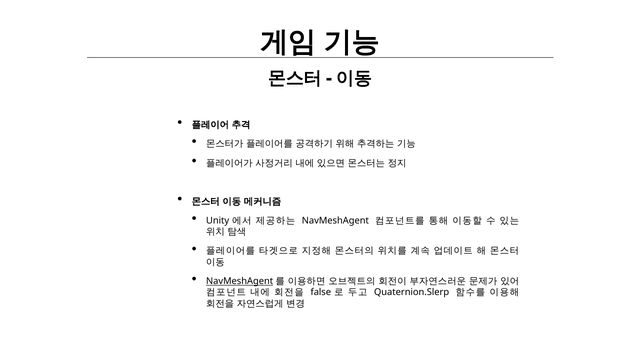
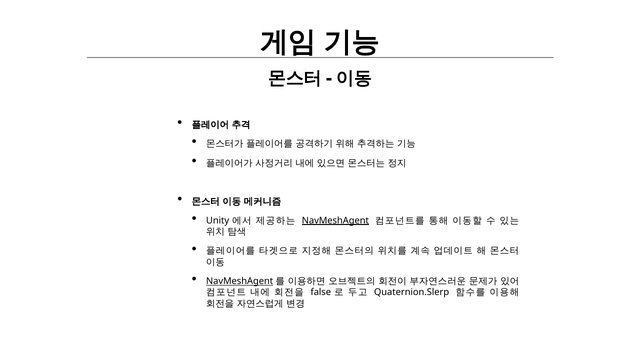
NavMeshAgent at (335, 220) underline: none -> present
